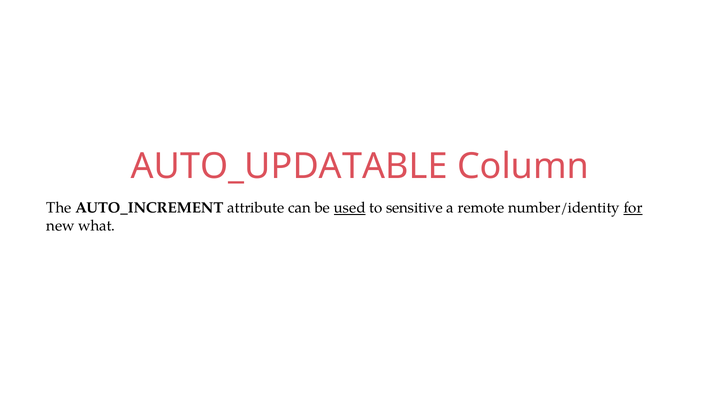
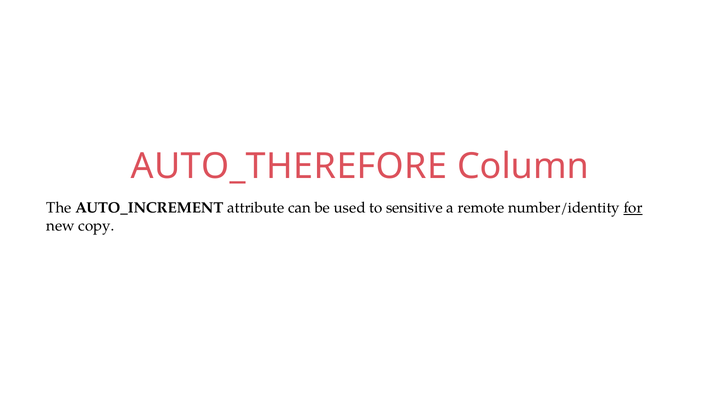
AUTO_UPDATABLE: AUTO_UPDATABLE -> AUTO_THEREFORE
used underline: present -> none
what: what -> copy
